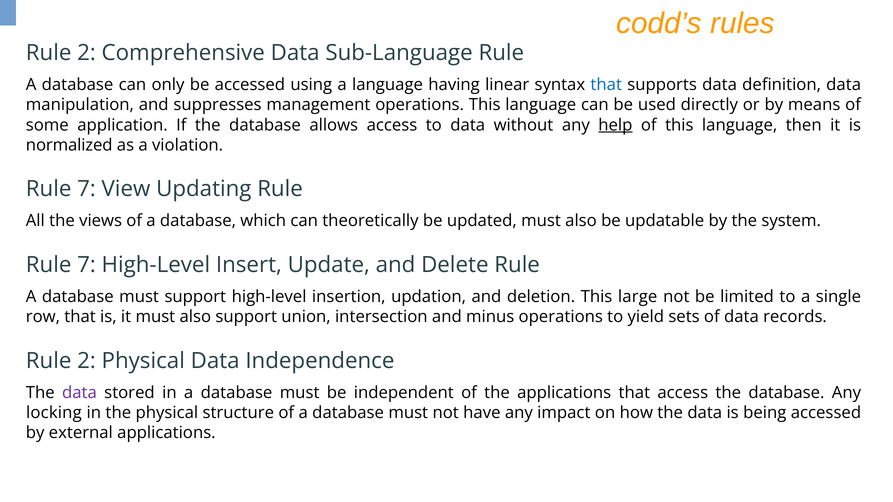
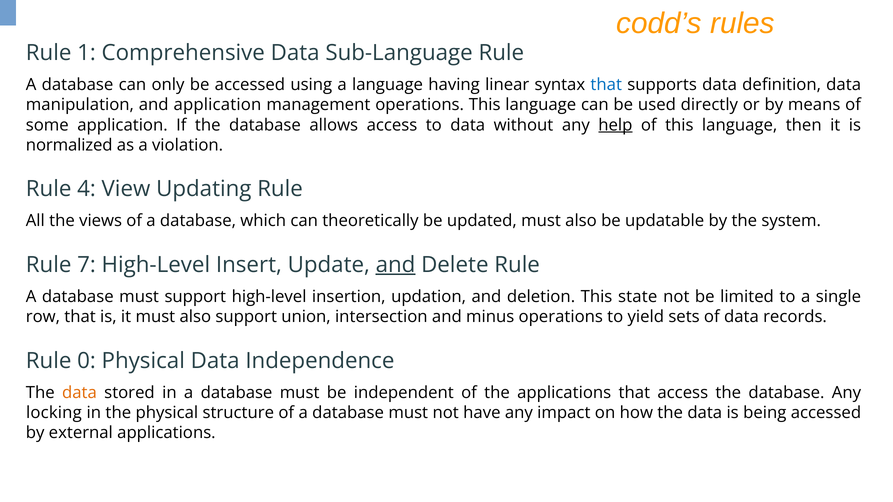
2 at (86, 53): 2 -> 1
and suppresses: suppresses -> application
7 at (86, 189): 7 -> 4
and at (396, 265) underline: none -> present
large: large -> state
2 at (86, 361): 2 -> 0
data at (79, 393) colour: purple -> orange
